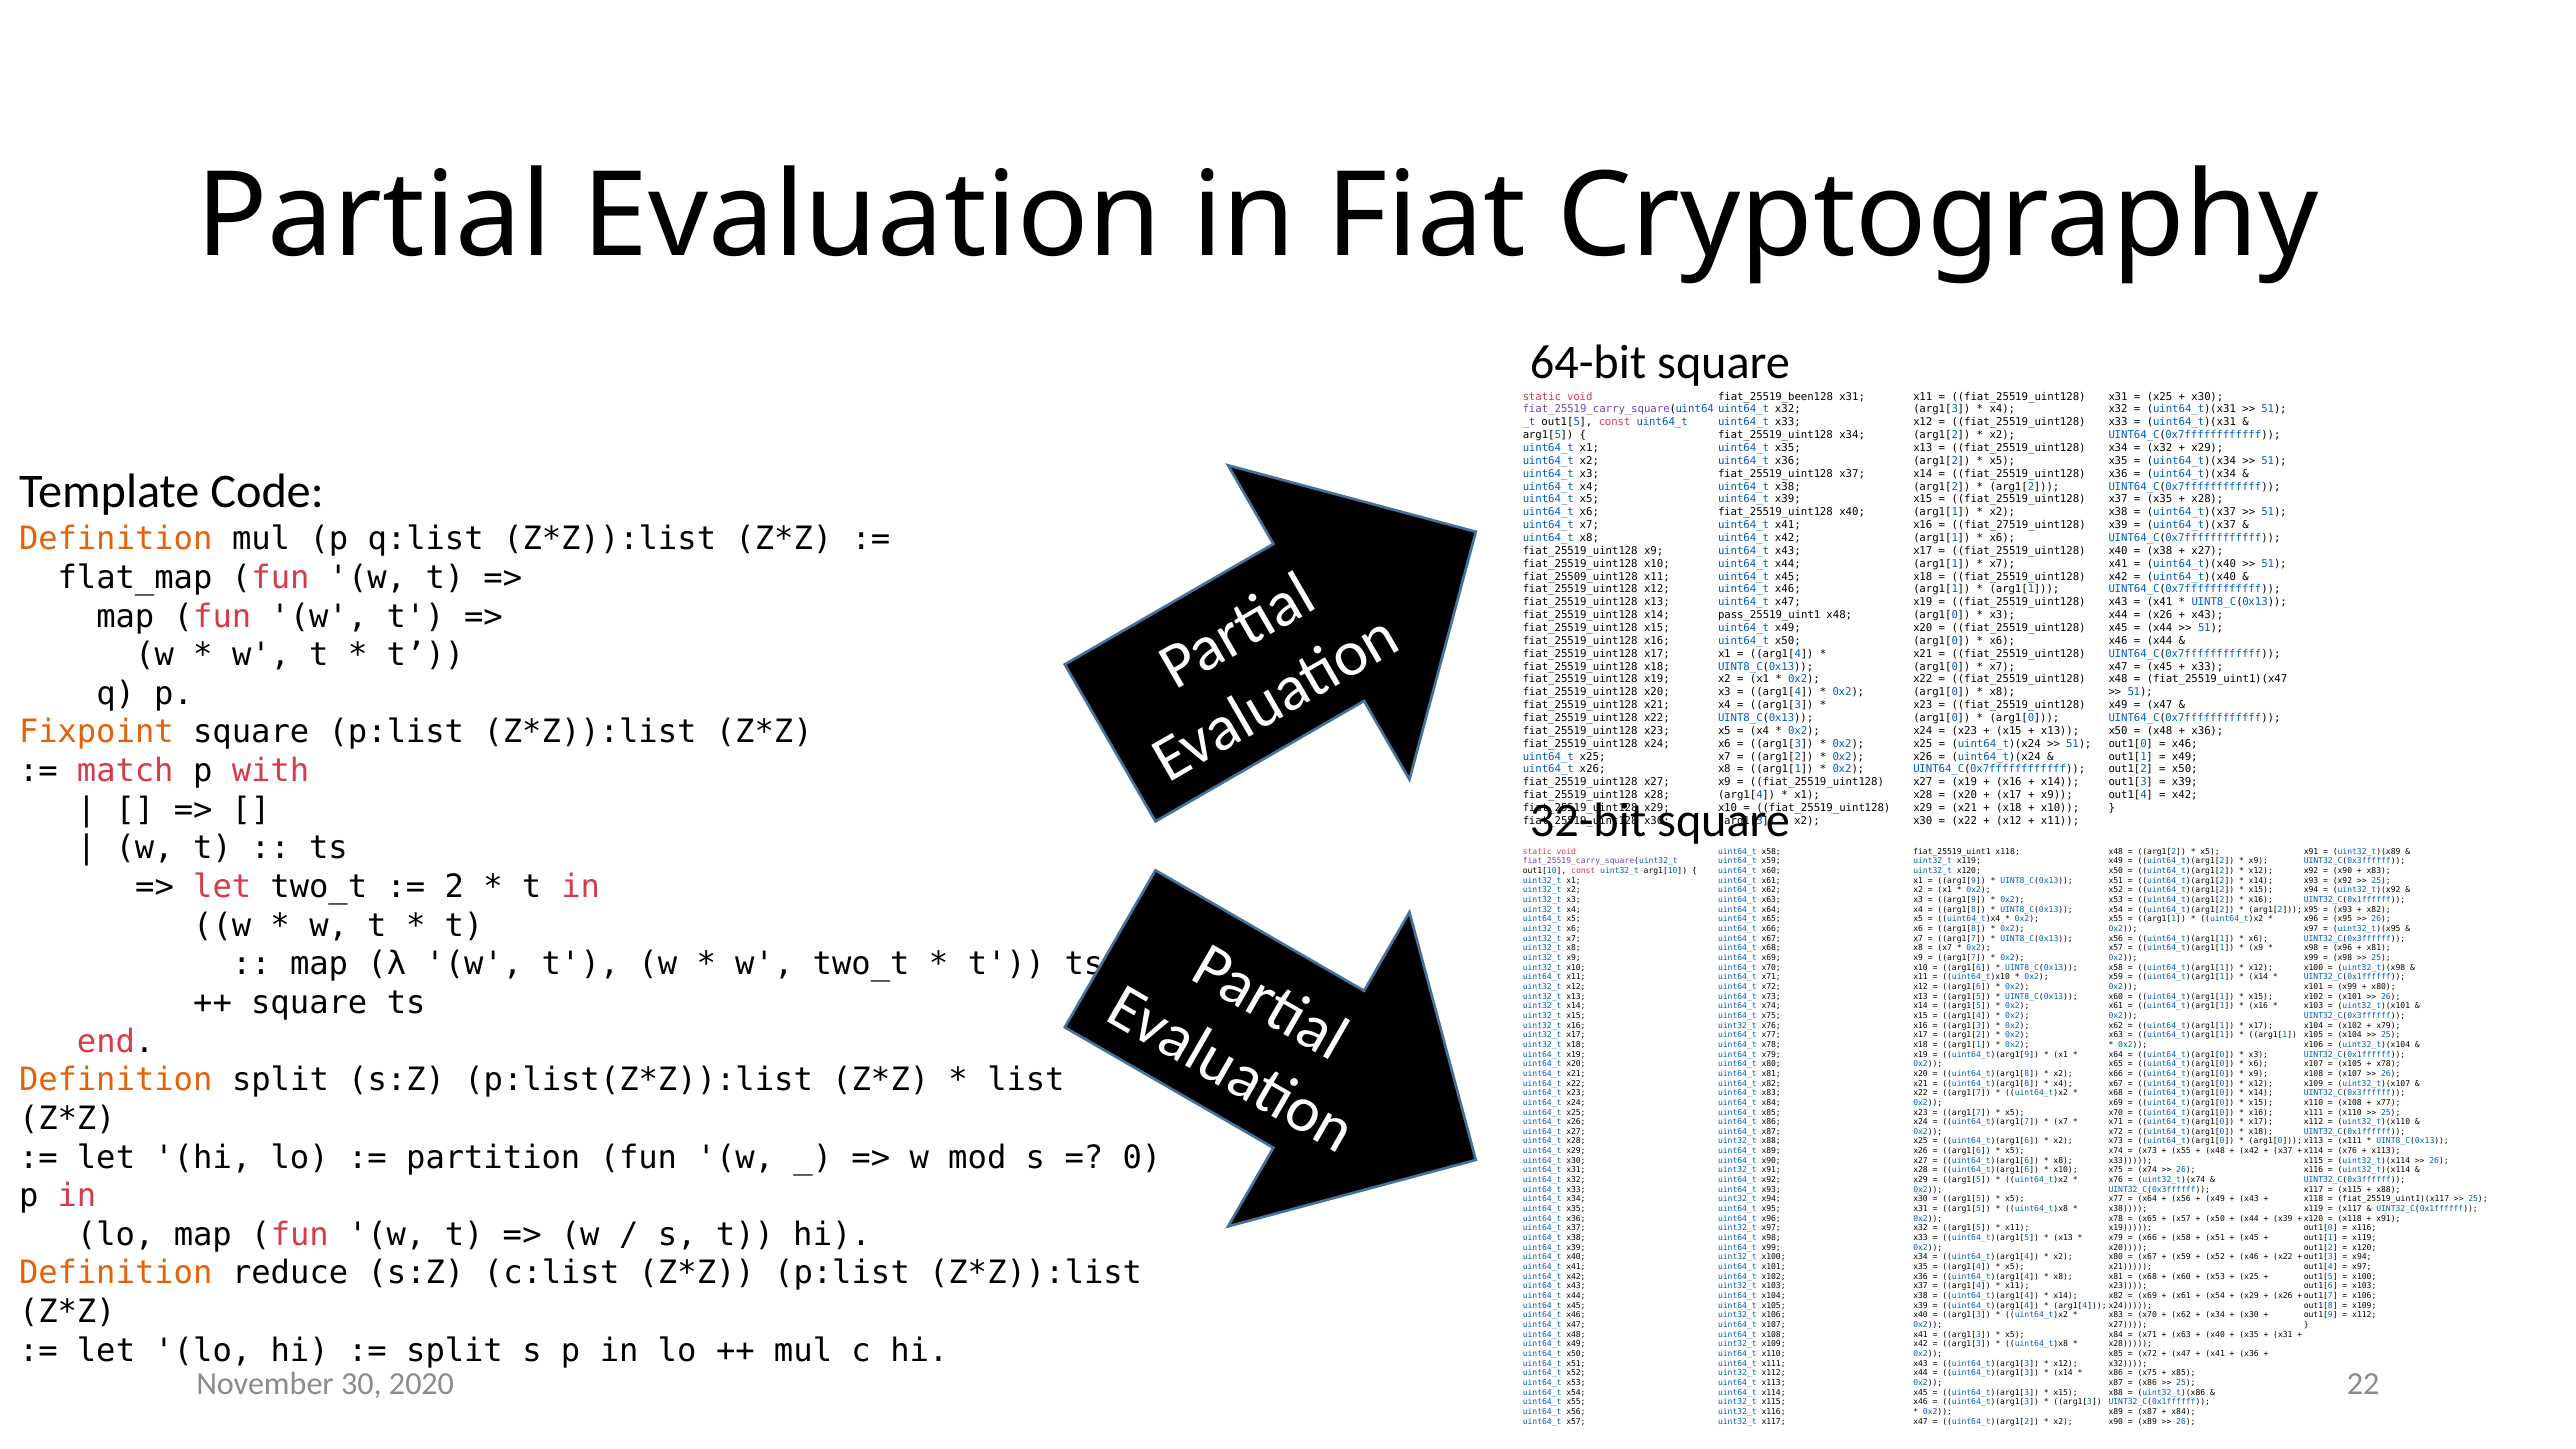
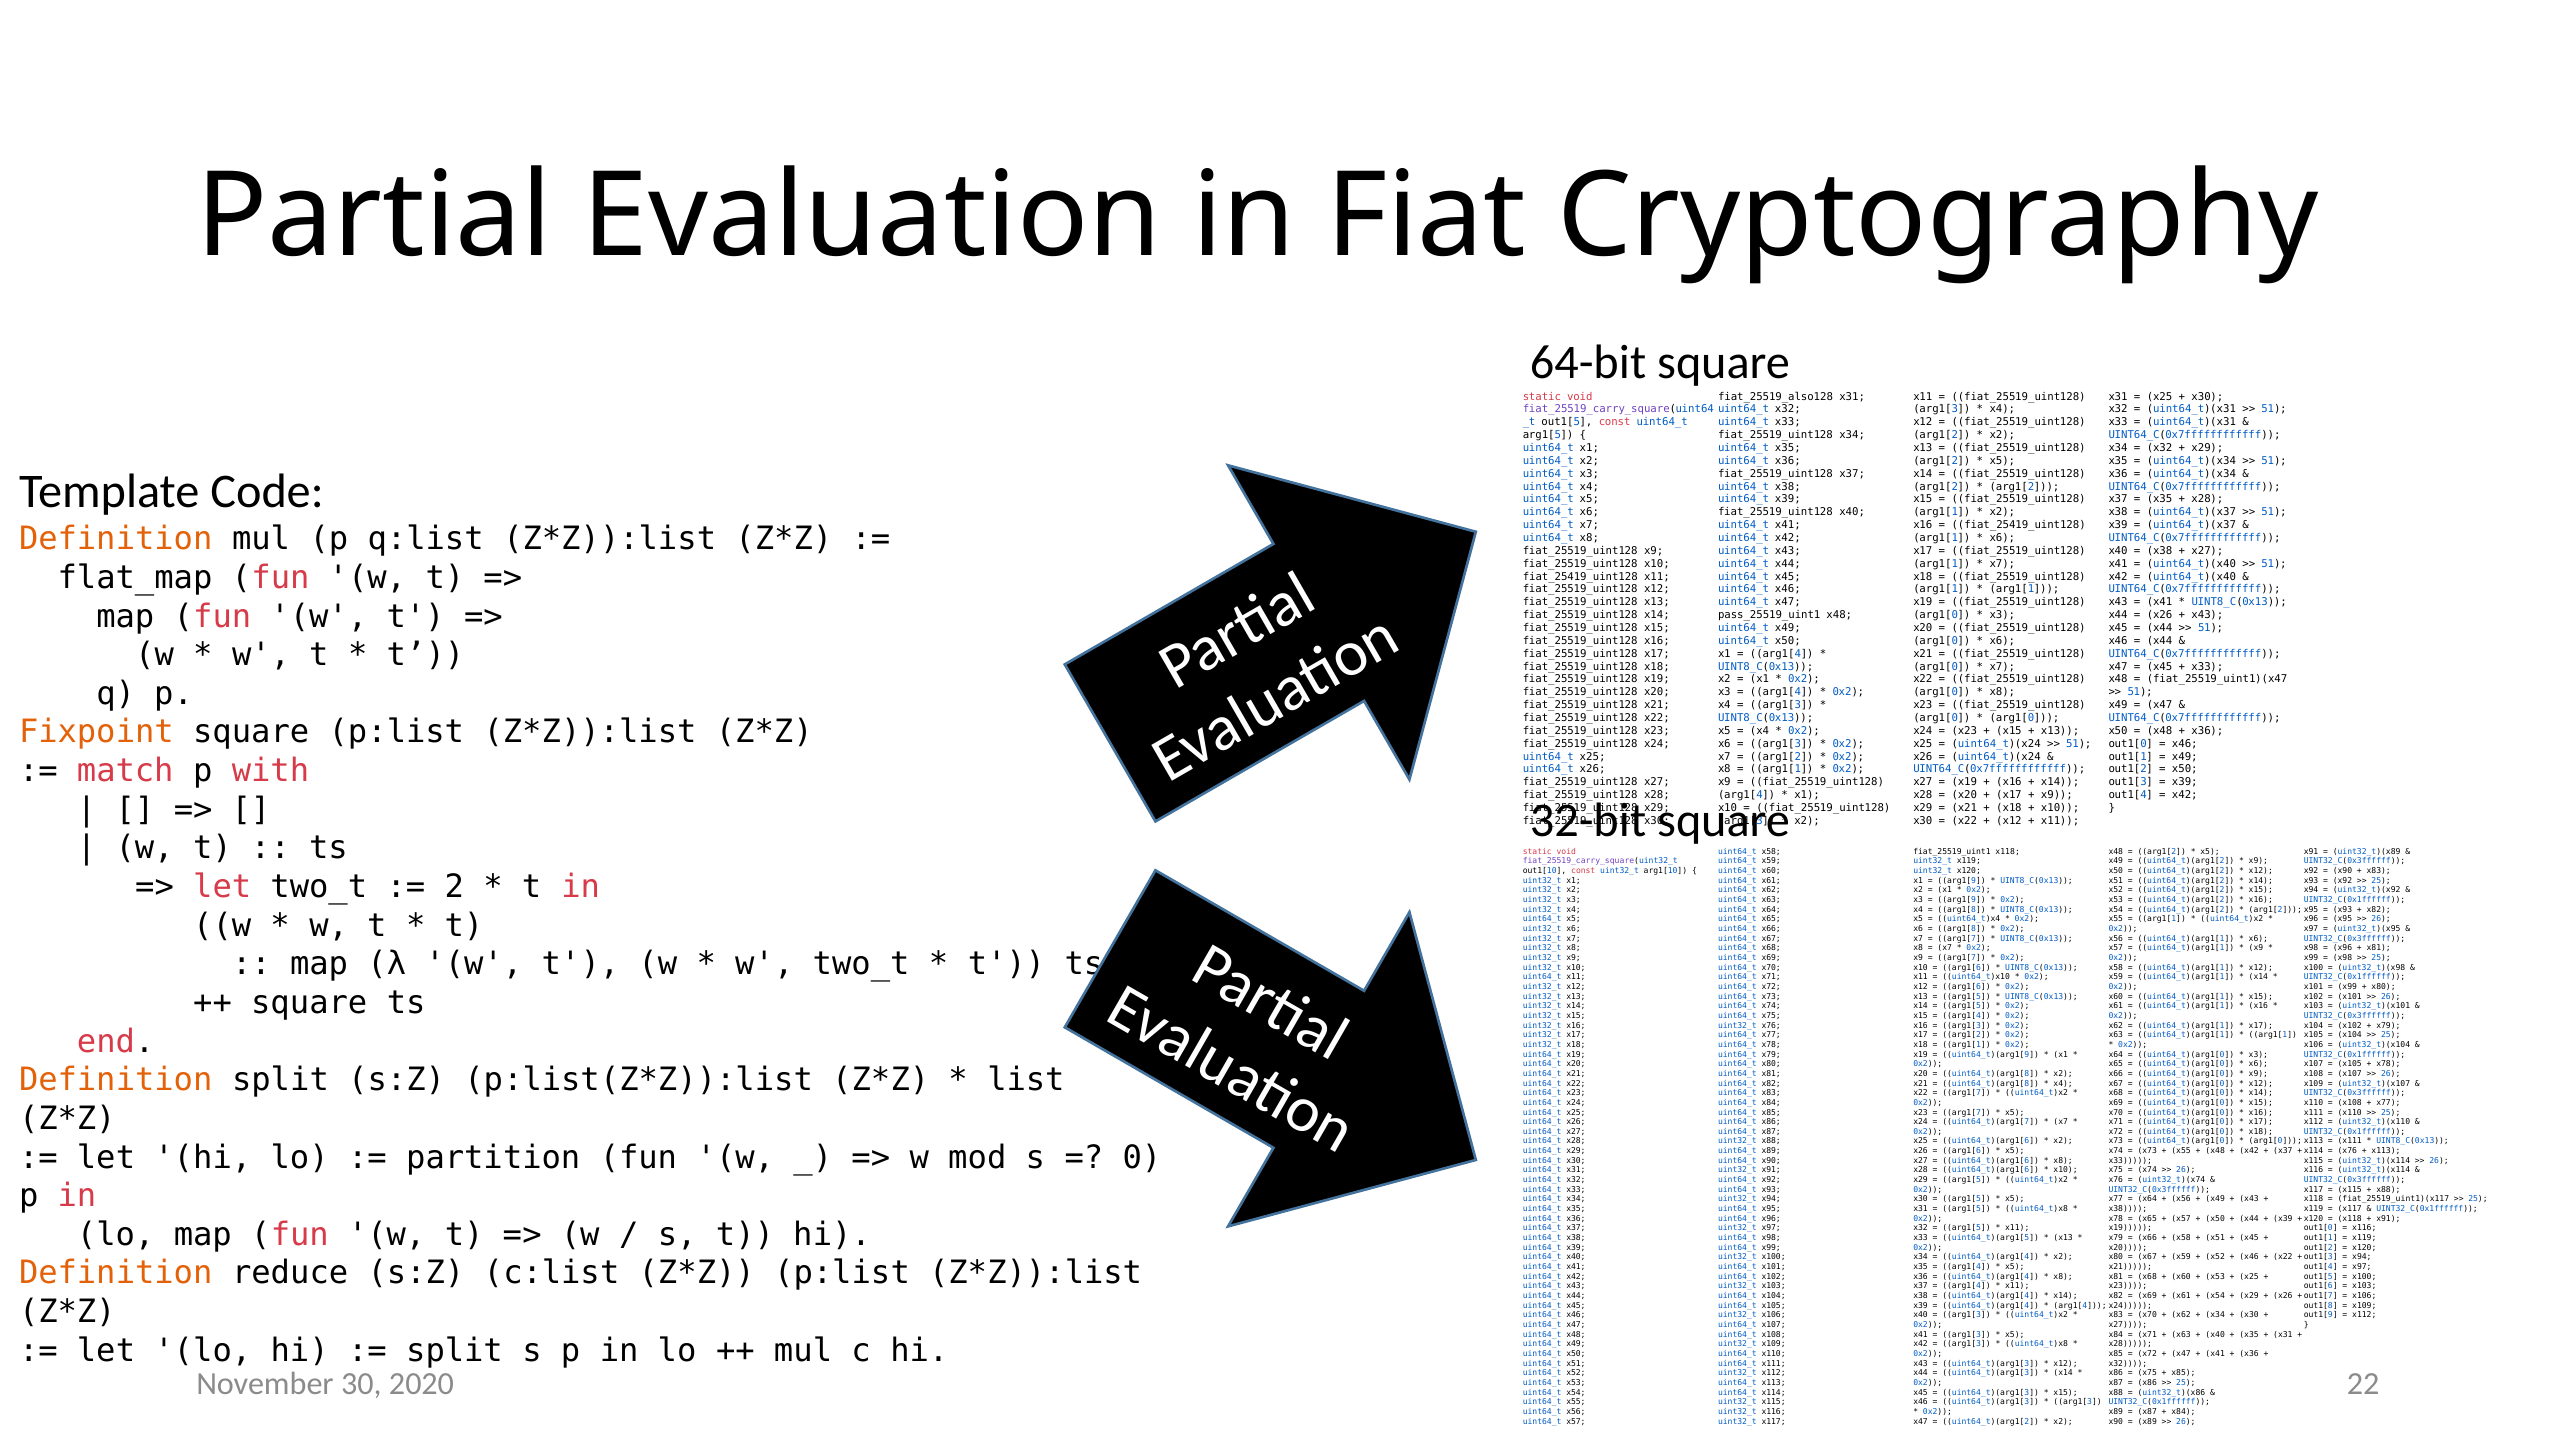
fiat_25519_been128: fiat_25519_been128 -> fiat_25519_also128
fiat_27519_uint128 at (2019, 525): fiat_27519_uint128 -> fiat_25419_uint128
fiat_25509_uint128 at (1580, 577): fiat_25509_uint128 -> fiat_25419_uint128
